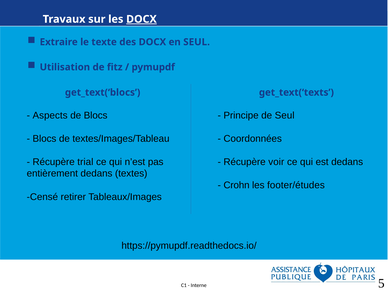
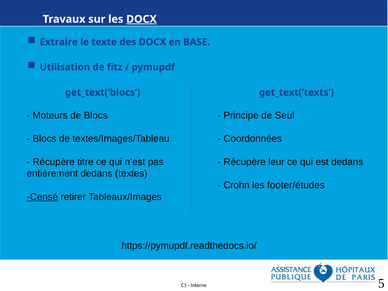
en SEUL: SEUL -> BASE
Aspects: Aspects -> Moteurs
trial: trial -> titre
voir: voir -> leur
Censé underline: none -> present
